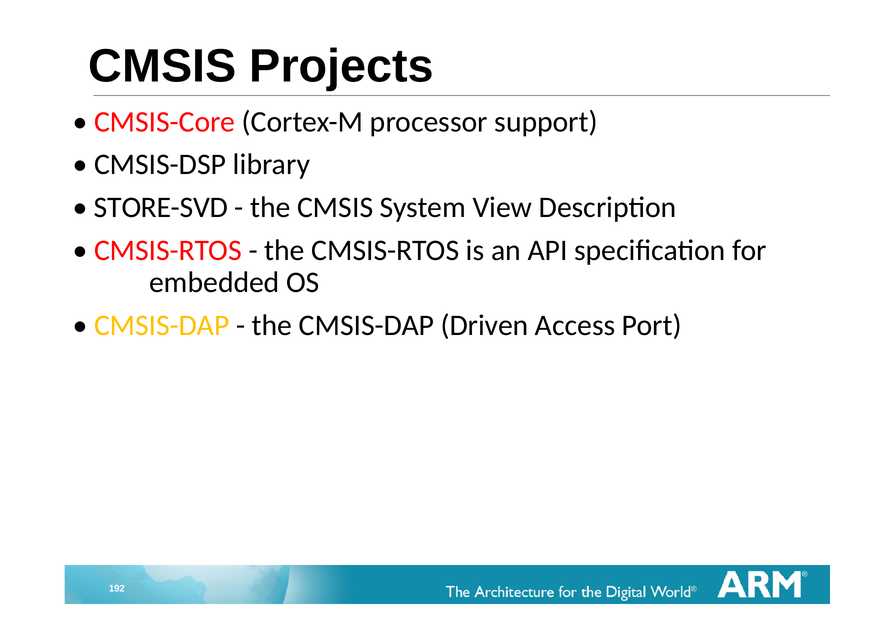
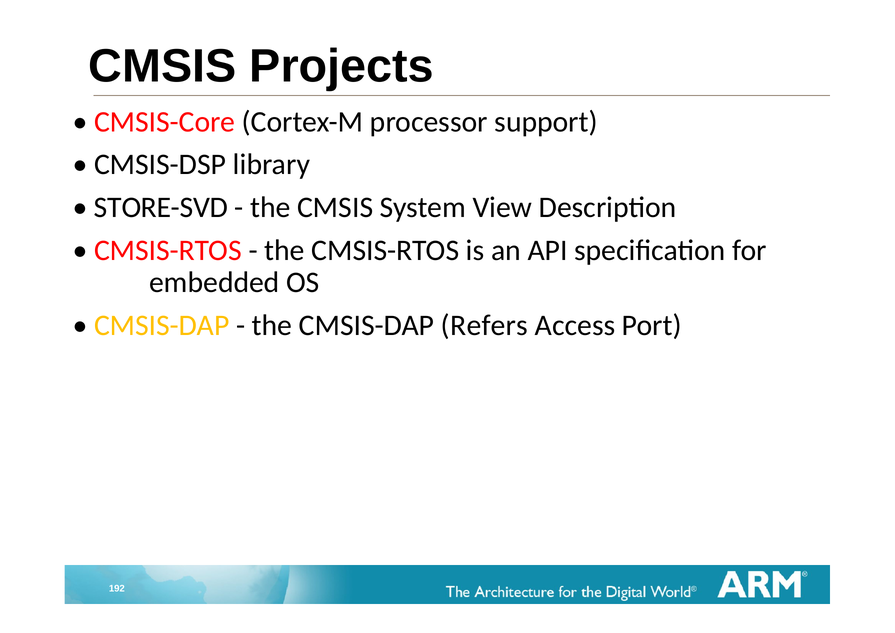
Driven: Driven -> Refers
